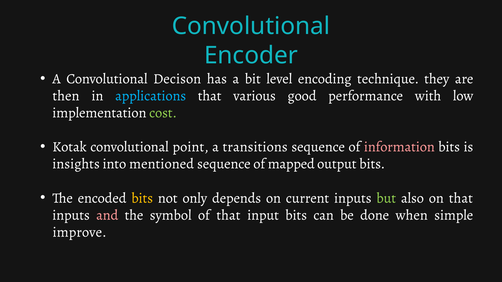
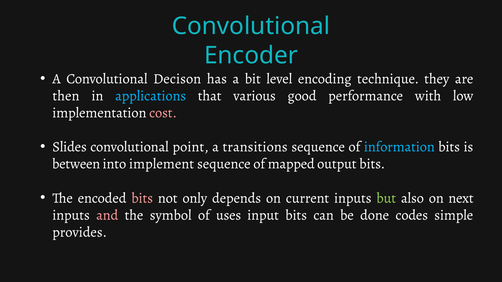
cost colour: light green -> pink
Kotak: Kotak -> Slides
information colour: pink -> light blue
insights: insights -> between
mentioned: mentioned -> implement
bits at (142, 198) colour: yellow -> pink
on that: that -> next
of that: that -> uses
when: when -> codes
improve: improve -> provides
